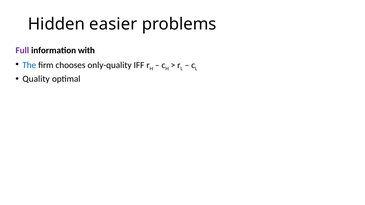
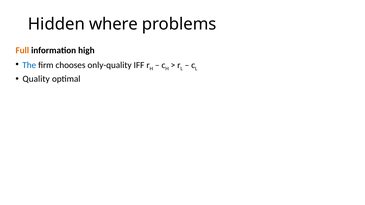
easier: easier -> where
Full colour: purple -> orange
with: with -> high
